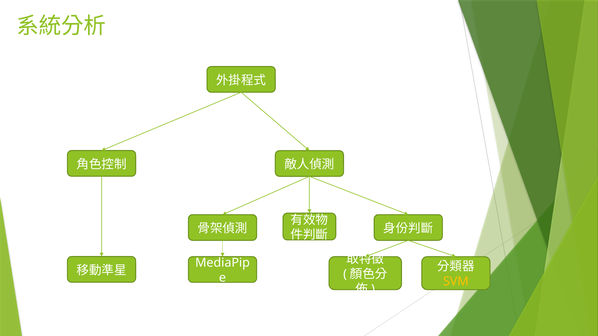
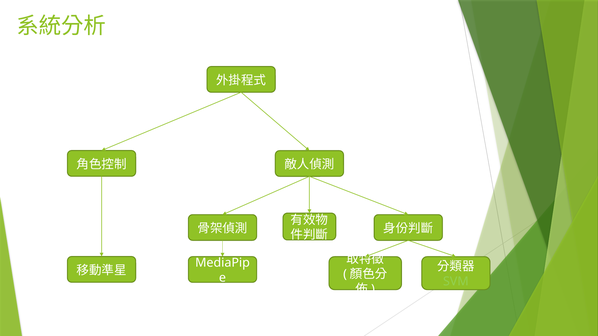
SVM colour: yellow -> light green
